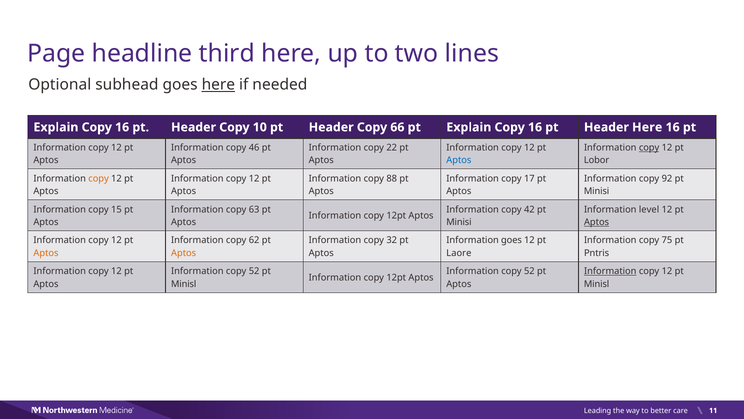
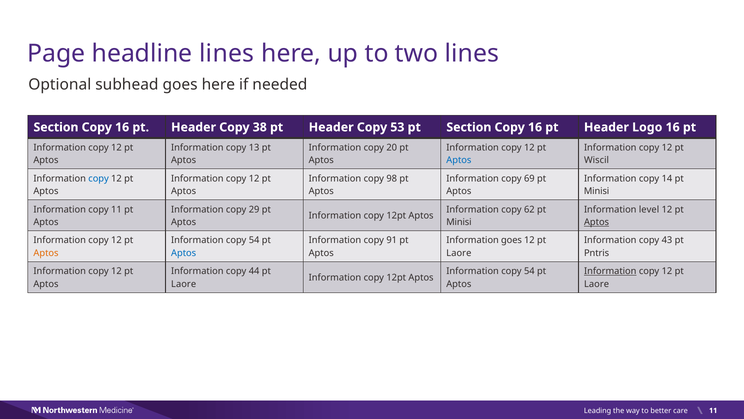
headline third: third -> lines
here at (218, 85) underline: present -> none
Explain at (56, 127): Explain -> Section
10: 10 -> 38
66: 66 -> 53
pt Explain: Explain -> Section
Header Here: Here -> Logo
46: 46 -> 13
22: 22 -> 20
copy at (649, 147) underline: present -> none
Lobor: Lobor -> Wiscil
copy at (99, 178) colour: orange -> blue
88: 88 -> 98
17: 17 -> 69
92: 92 -> 14
copy 15: 15 -> 11
63: 63 -> 29
42: 42 -> 62
62 at (254, 240): 62 -> 54
32: 32 -> 91
75: 75 -> 43
Aptos at (184, 253) colour: orange -> blue
52 at (254, 271): 52 -> 44
52 at (529, 271): 52 -> 54
Minisl at (184, 284): Minisl -> Laore
Minisl at (597, 284): Minisl -> Laore
